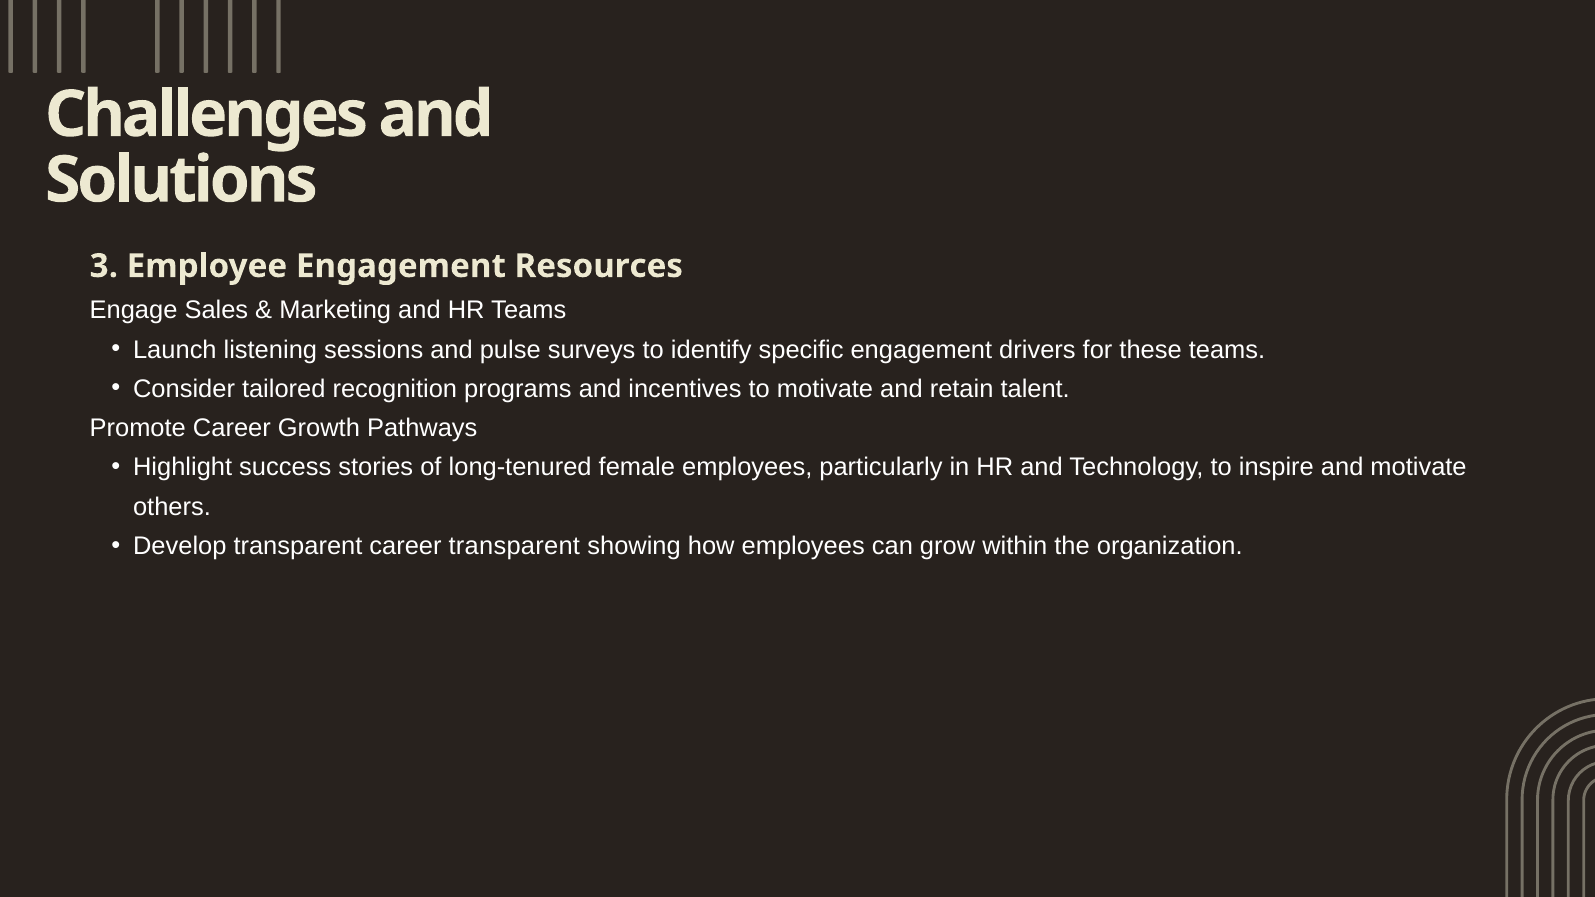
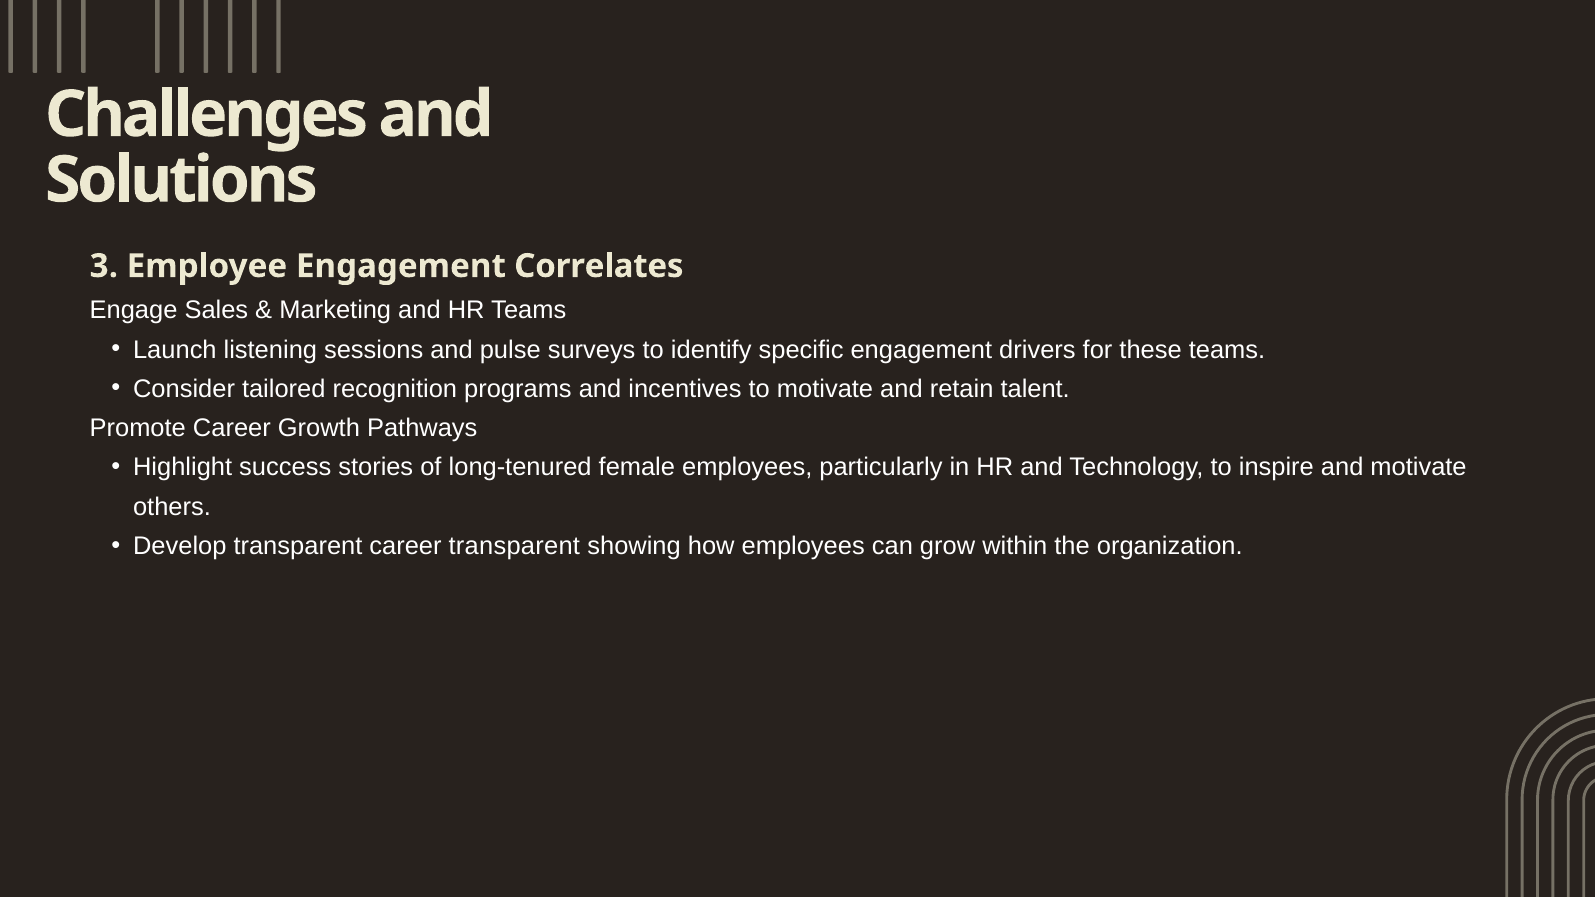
Resources: Resources -> Correlates
